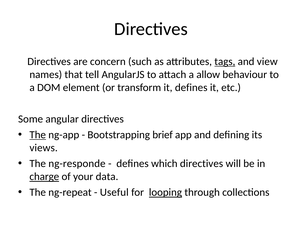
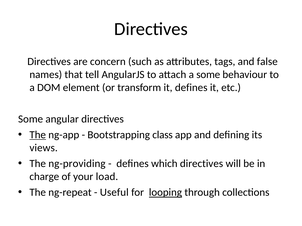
tags underline: present -> none
view: view -> false
a allow: allow -> some
brief: brief -> class
ng-responde: ng-responde -> ng-providing
charge underline: present -> none
data: data -> load
